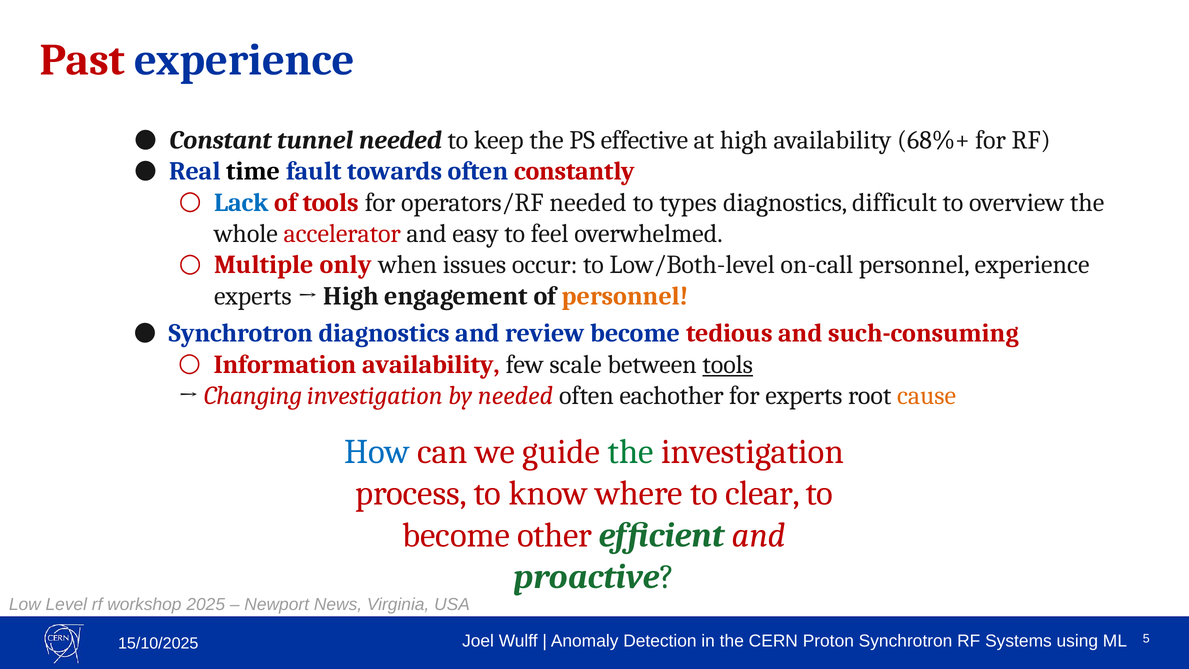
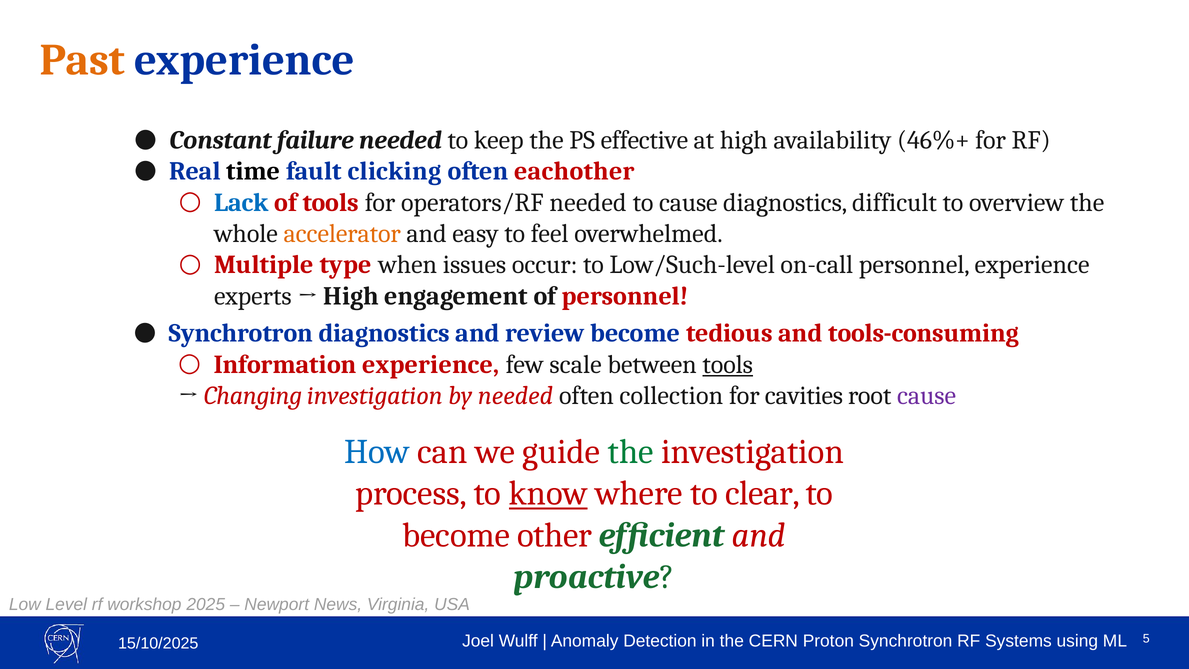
Past colour: red -> orange
tunnel: tunnel -> failure
68%+: 68%+ -> 46%+
towards: towards -> clicking
constantly: constantly -> eachother
to types: types -> cause
accelerator colour: red -> orange
only: only -> type
Low/Both-level: Low/Both-level -> Low/Such-level
personnel at (625, 296) colour: orange -> red
such-consuming: such-consuming -> tools-consuming
Information availability: availability -> experience
eachother: eachother -> collection
for experts: experts -> cavities
cause at (927, 396) colour: orange -> purple
know underline: none -> present
